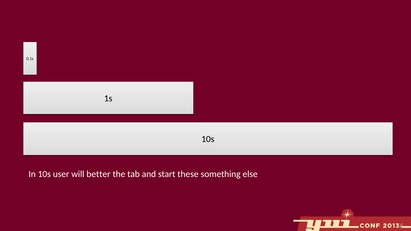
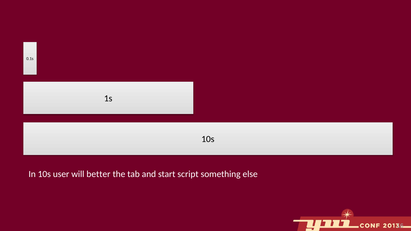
these: these -> script
